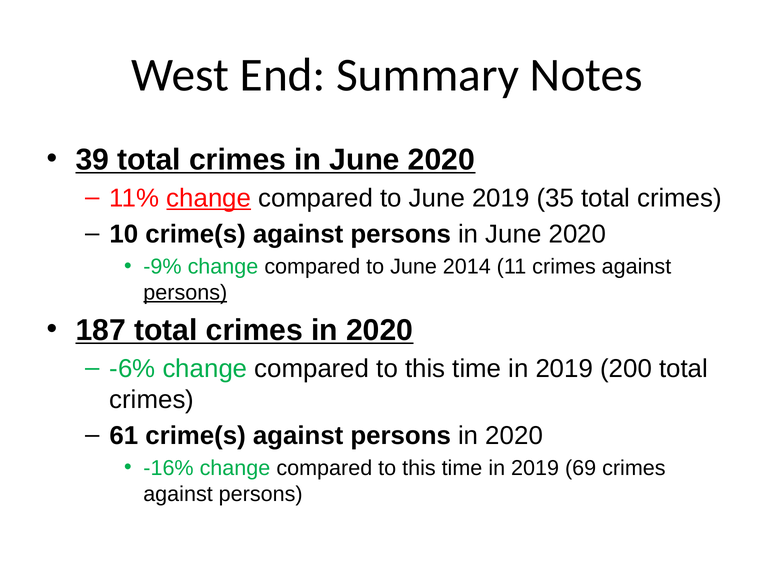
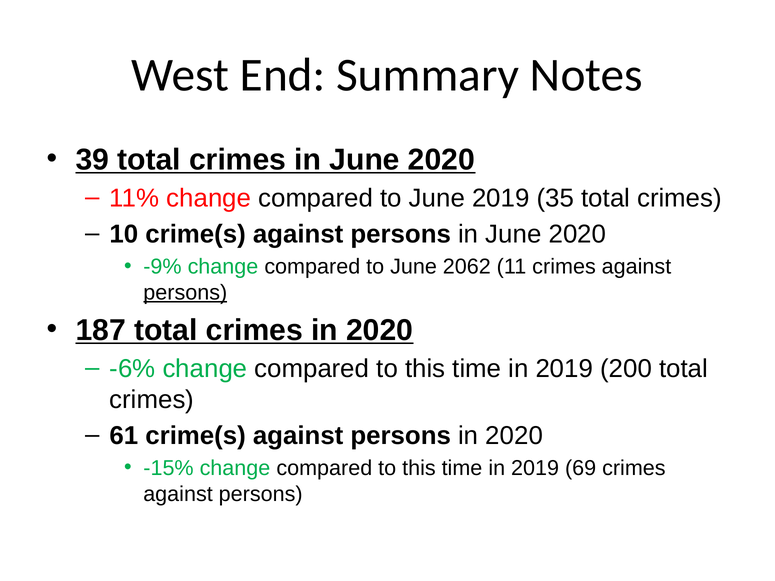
change at (209, 198) underline: present -> none
2014: 2014 -> 2062
-16%: -16% -> -15%
